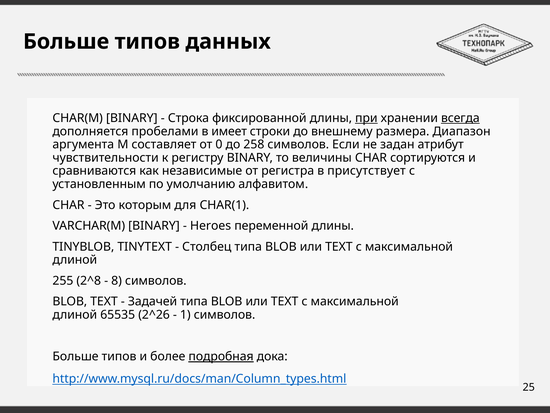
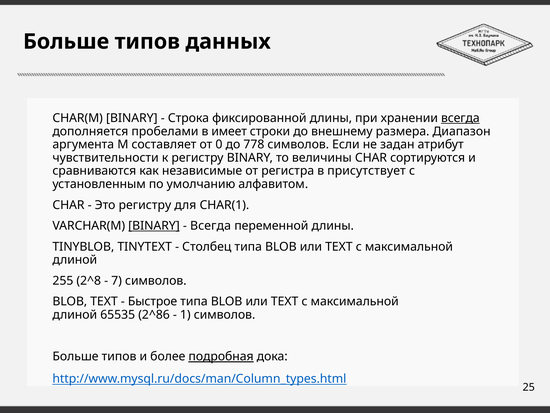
при underline: present -> none
258: 258 -> 778
Это которым: которым -> регистру
BINARY at (154, 226) underline: none -> present
Heroes at (211, 226): Heroes -> Всегда
8: 8 -> 7
Задачей: Задачей -> Быстрое
2^26: 2^26 -> 2^86
